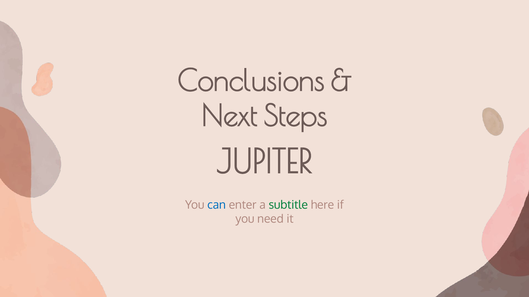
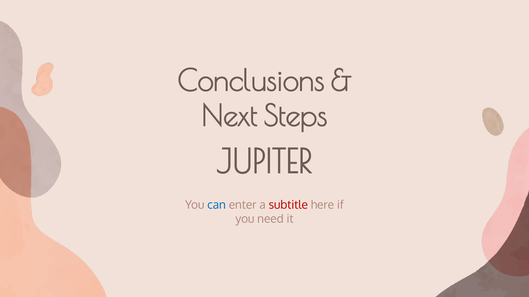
subtitle colour: green -> red
